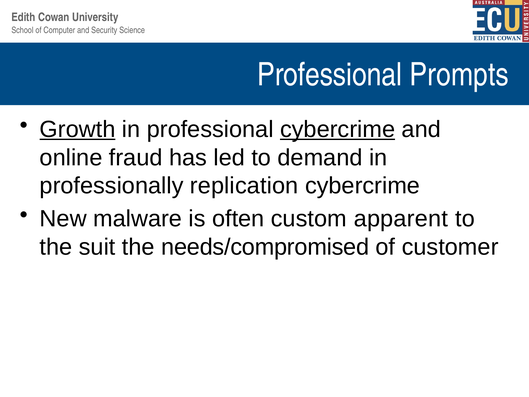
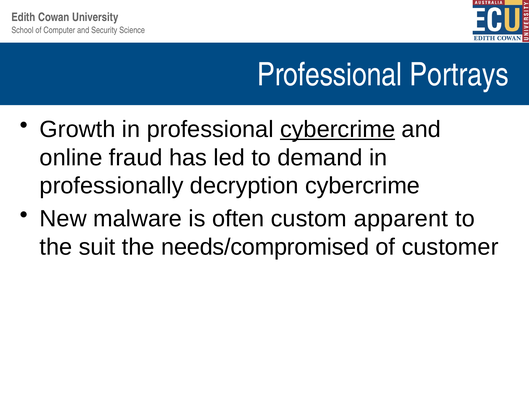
Prompts: Prompts -> Portrays
Growth underline: present -> none
replication: replication -> decryption
